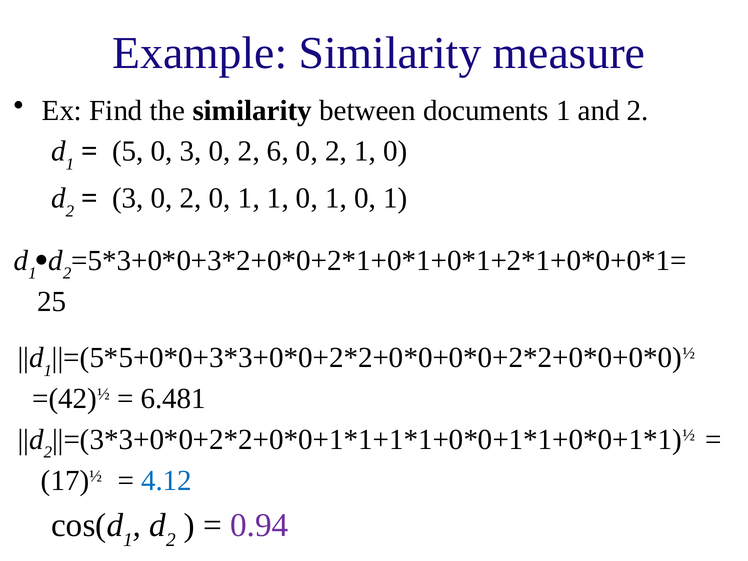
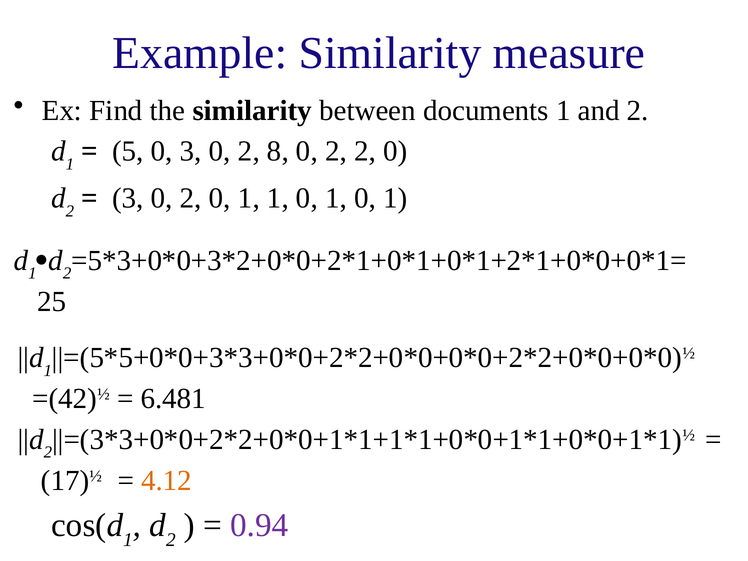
6: 6 -> 8
2 1: 1 -> 2
4.12 colour: blue -> orange
